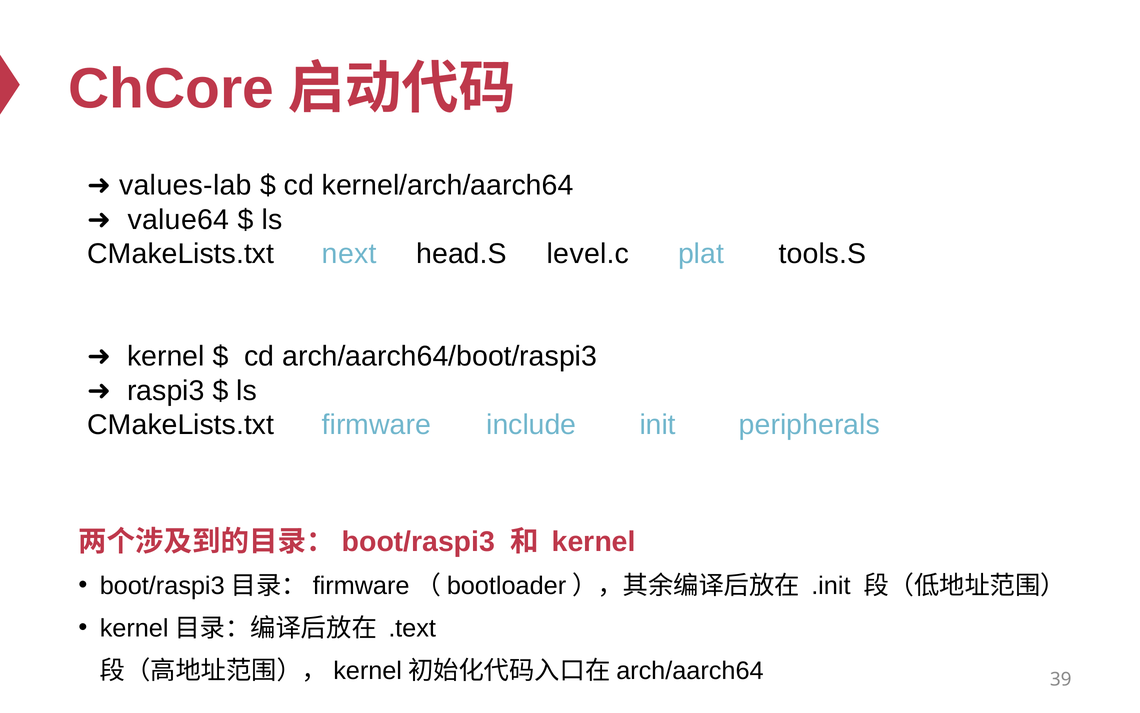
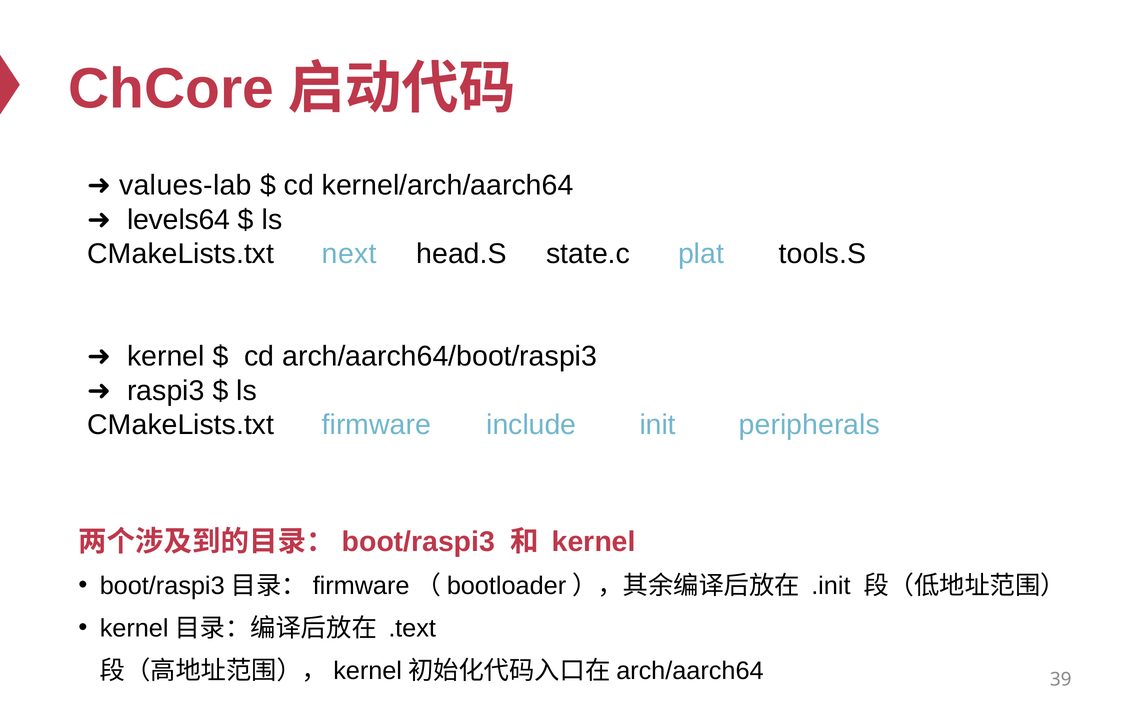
value64: value64 -> levels64
level.c: level.c -> state.c
